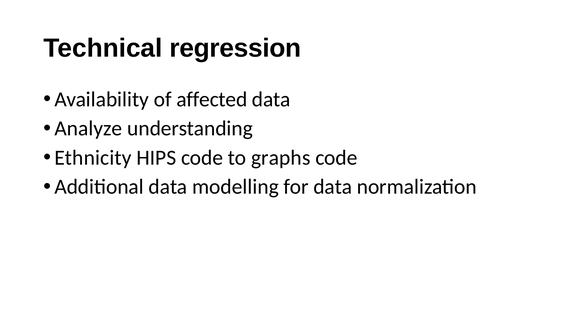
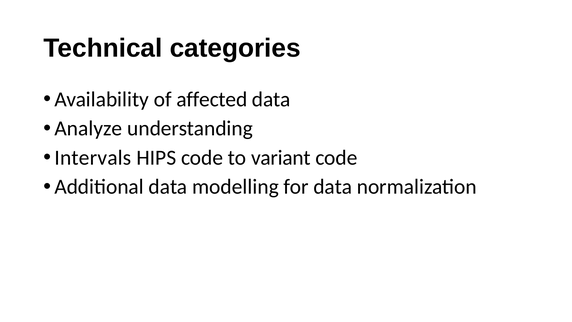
regression: regression -> categories
Ethnicity: Ethnicity -> Intervals
graphs: graphs -> variant
